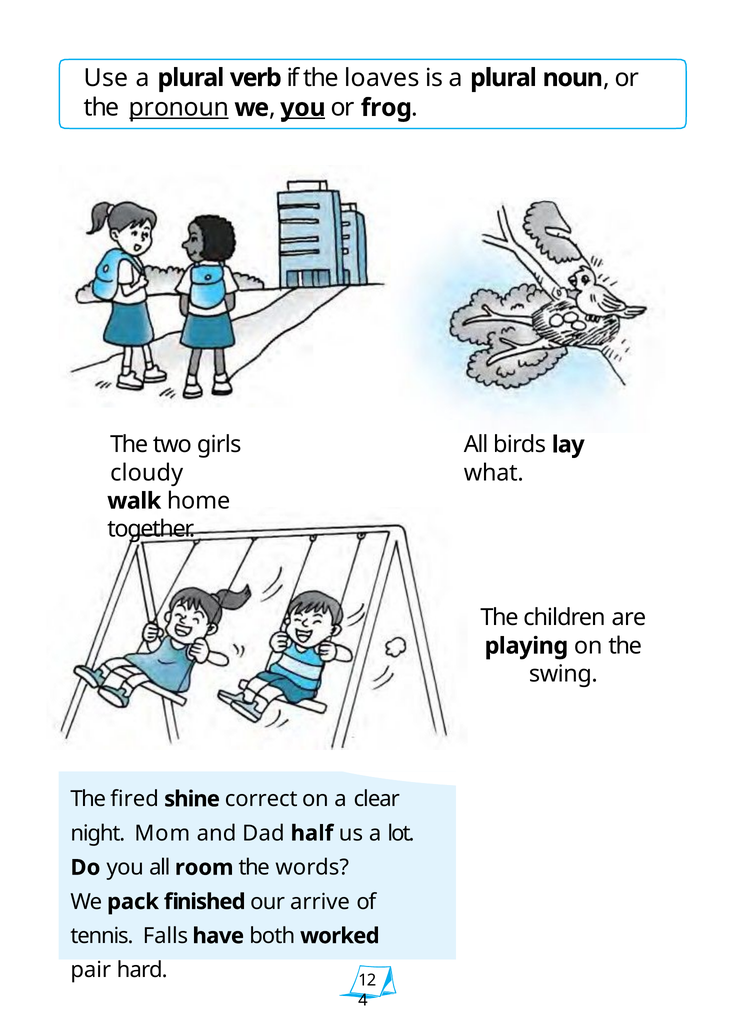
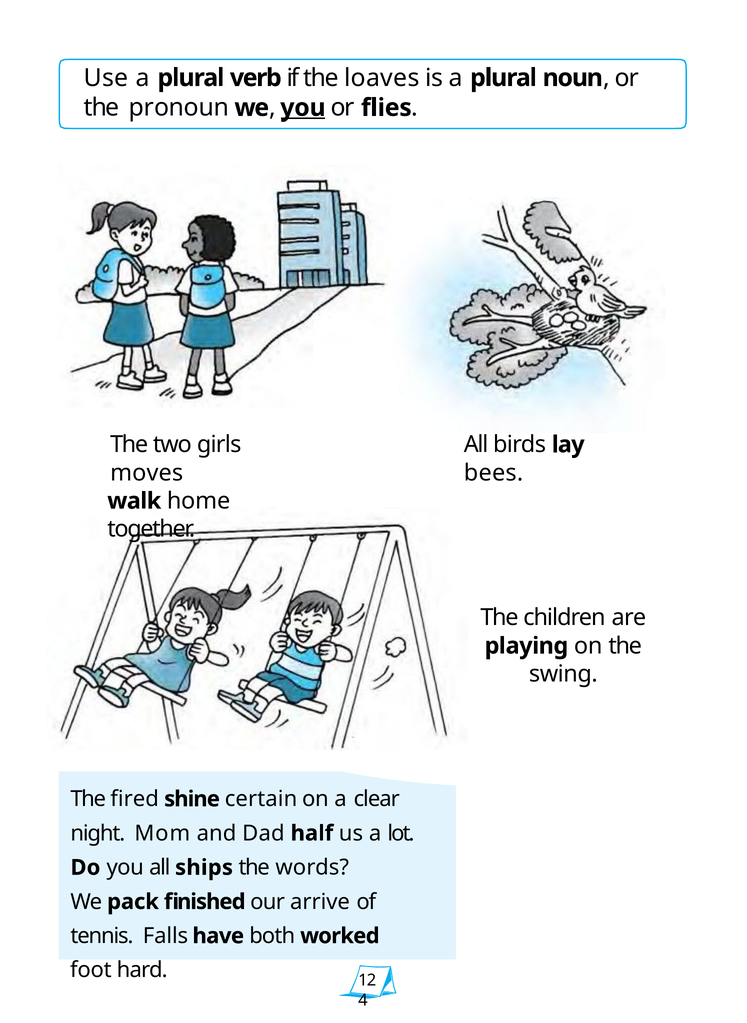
pronoun underline: present -> none
frog: frog -> flies
cloudy: cloudy -> moves
what: what -> bees
correct: correct -> certain
room: room -> ships
pair: pair -> foot
